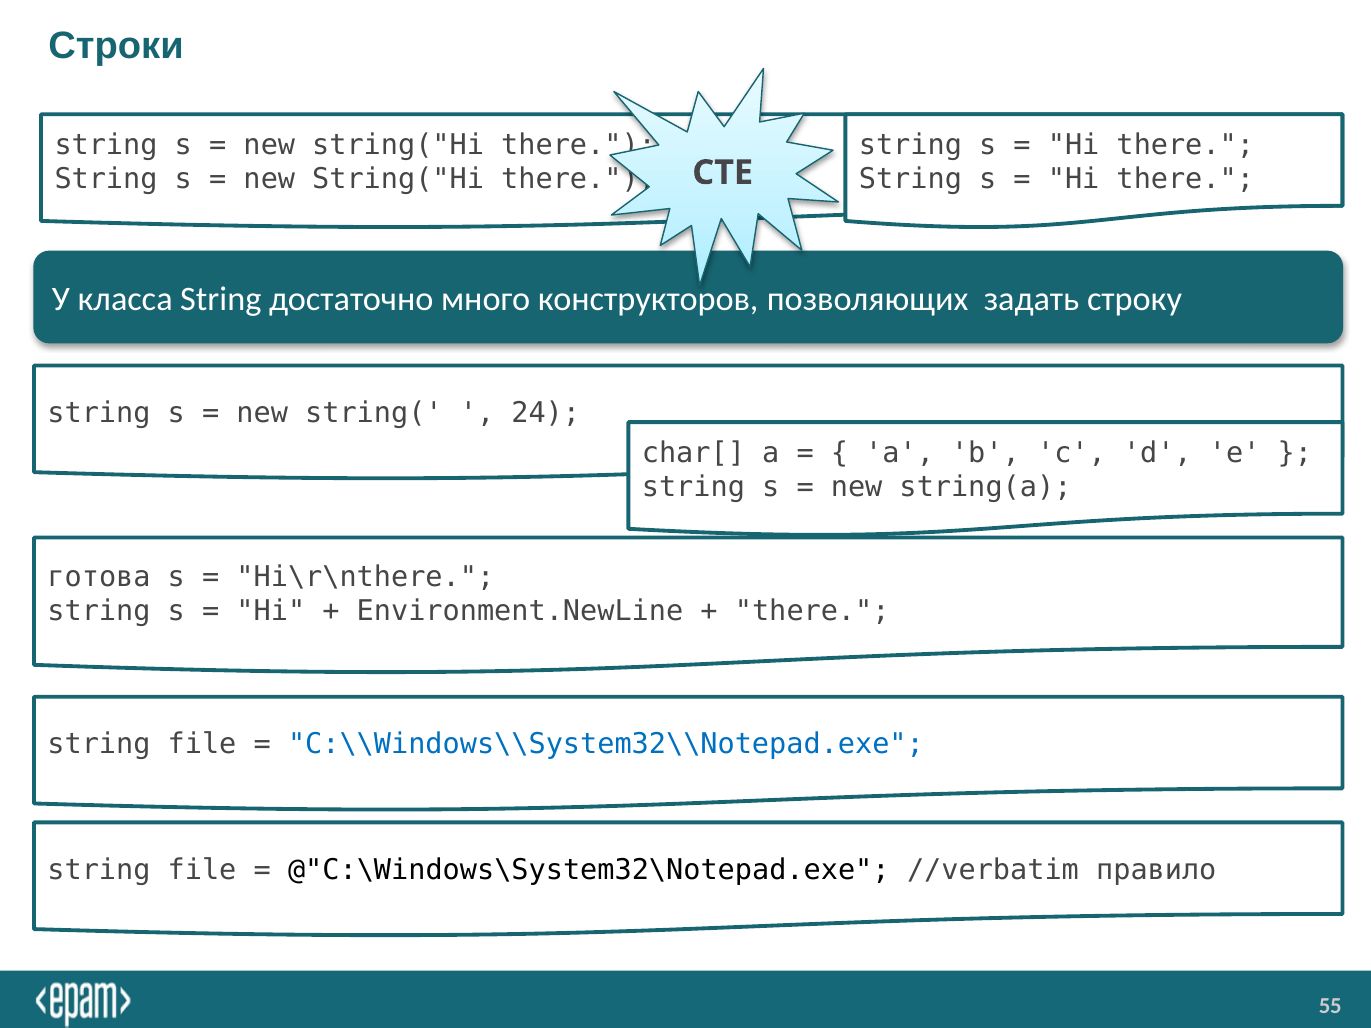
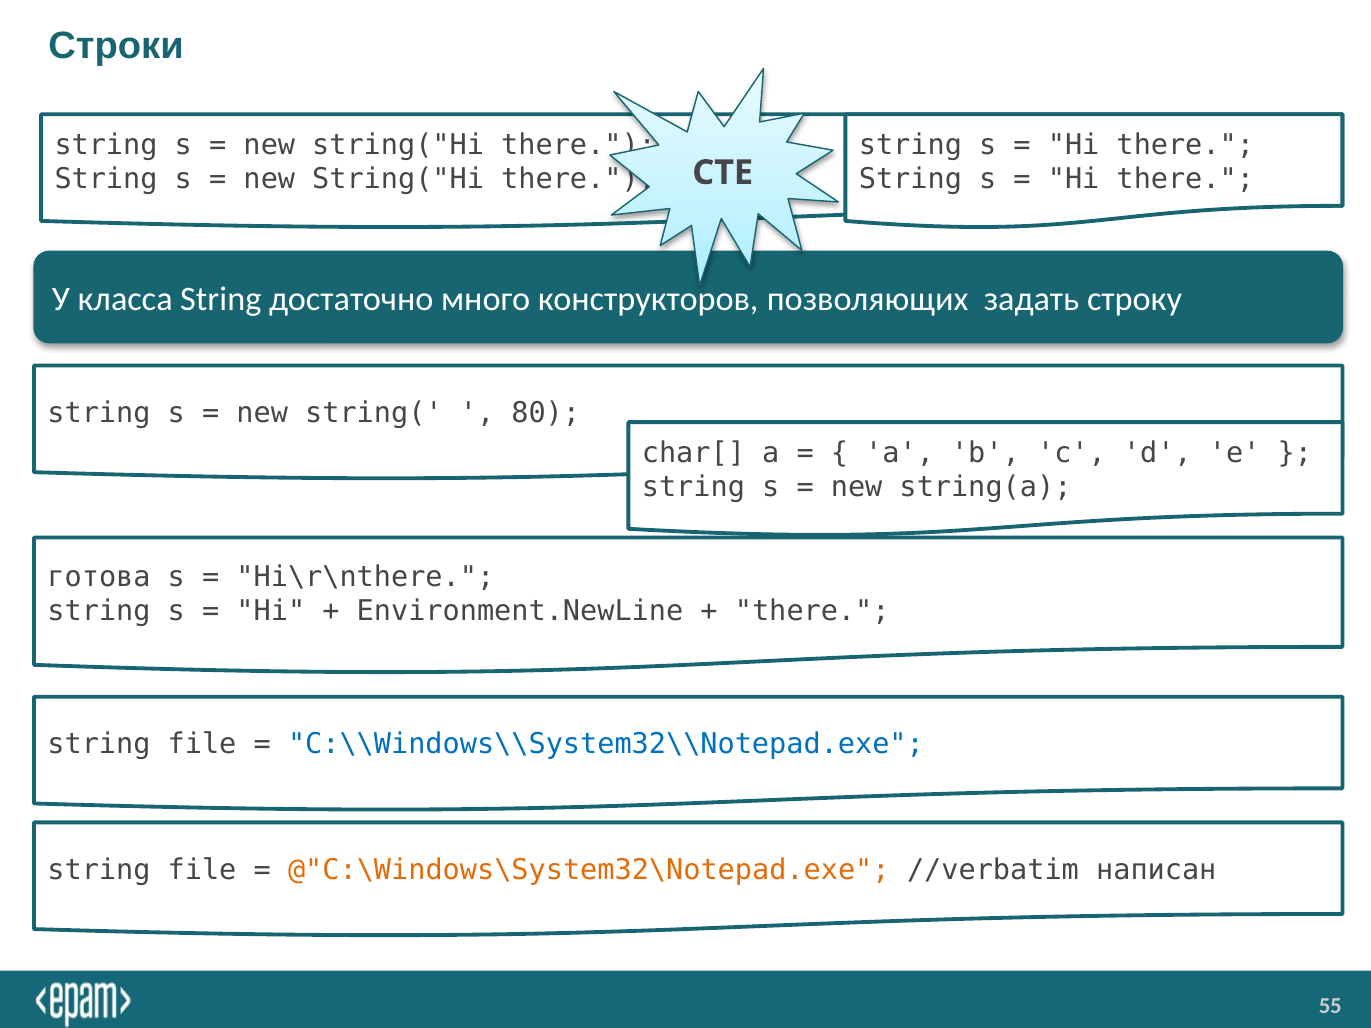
24: 24 -> 80
@"C:\Windows\System32\Notepad.exe colour: black -> orange
правило: правило -> написан
